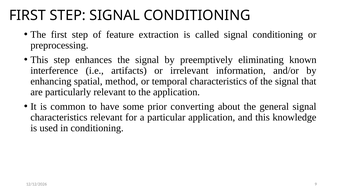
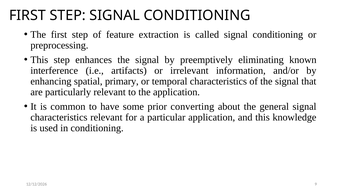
method: method -> primary
